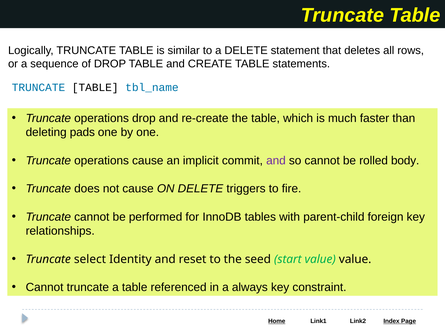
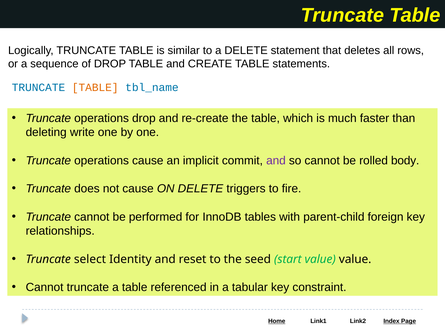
TABLE at (95, 88) colour: black -> orange
pads: pads -> write
always: always -> tabular
